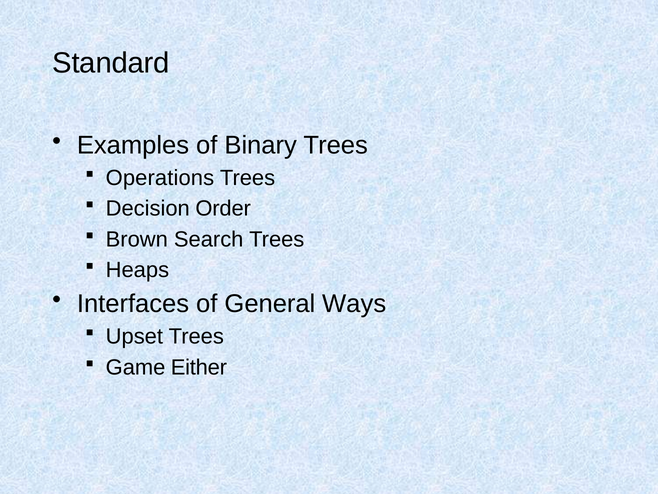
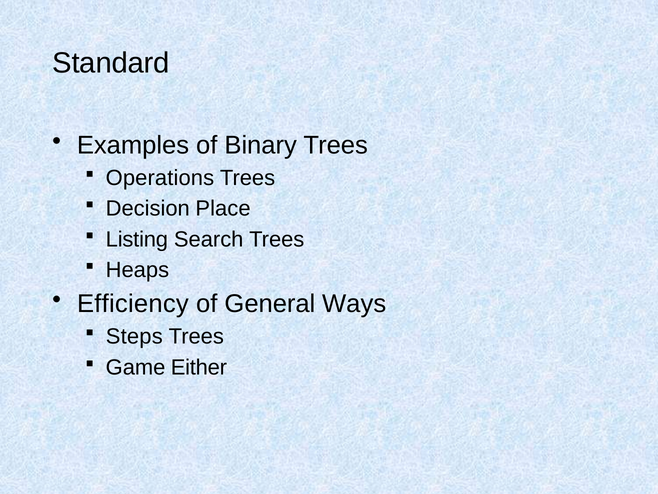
Order: Order -> Place
Brown: Brown -> Listing
Interfaces: Interfaces -> Efficiency
Upset: Upset -> Steps
